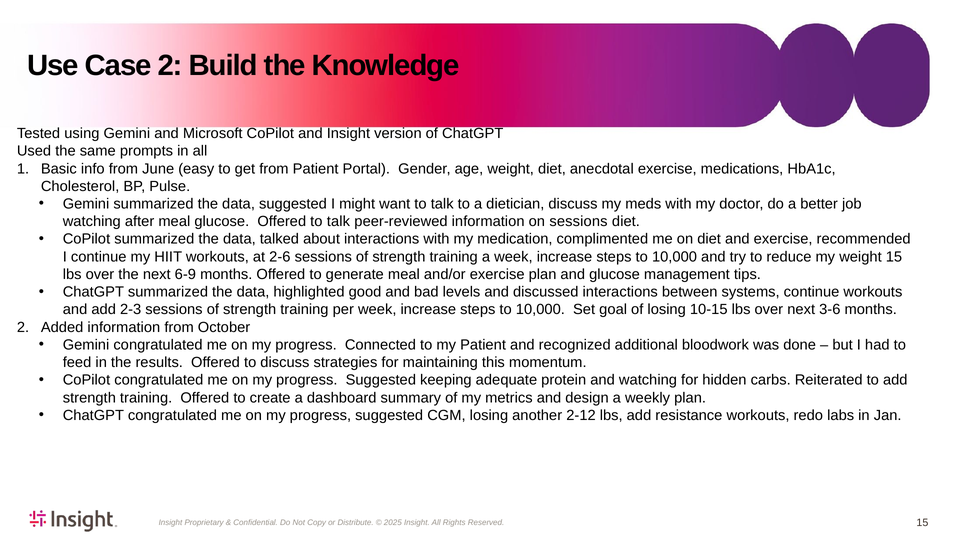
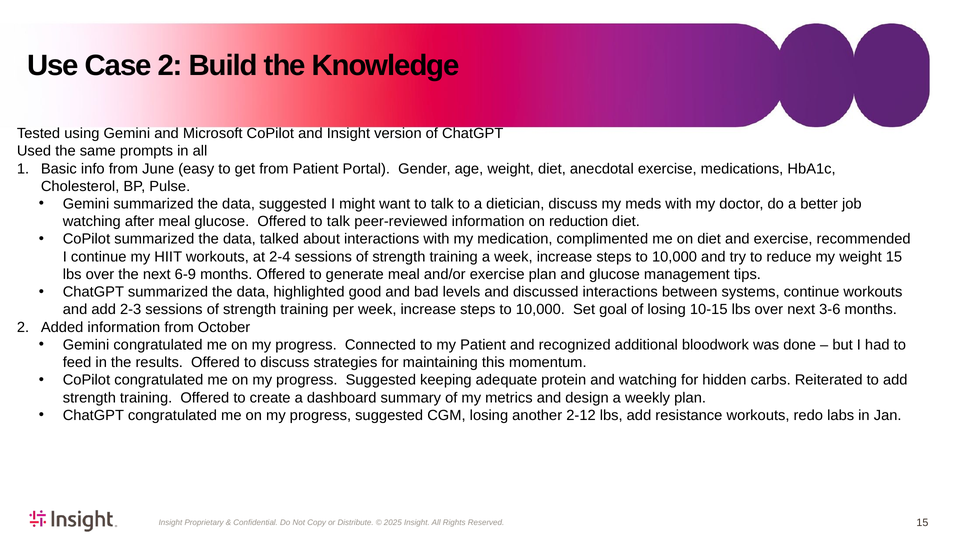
on sessions: sessions -> reduction
2-6: 2-6 -> 2-4
